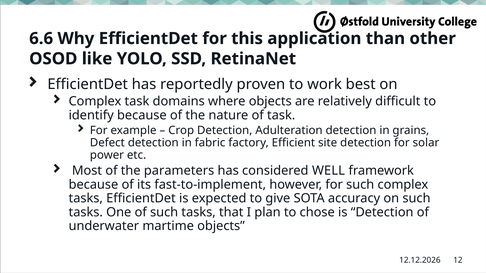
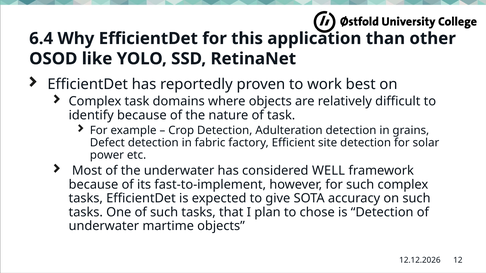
6.6: 6.6 -> 6.4
the parameters: parameters -> underwater
